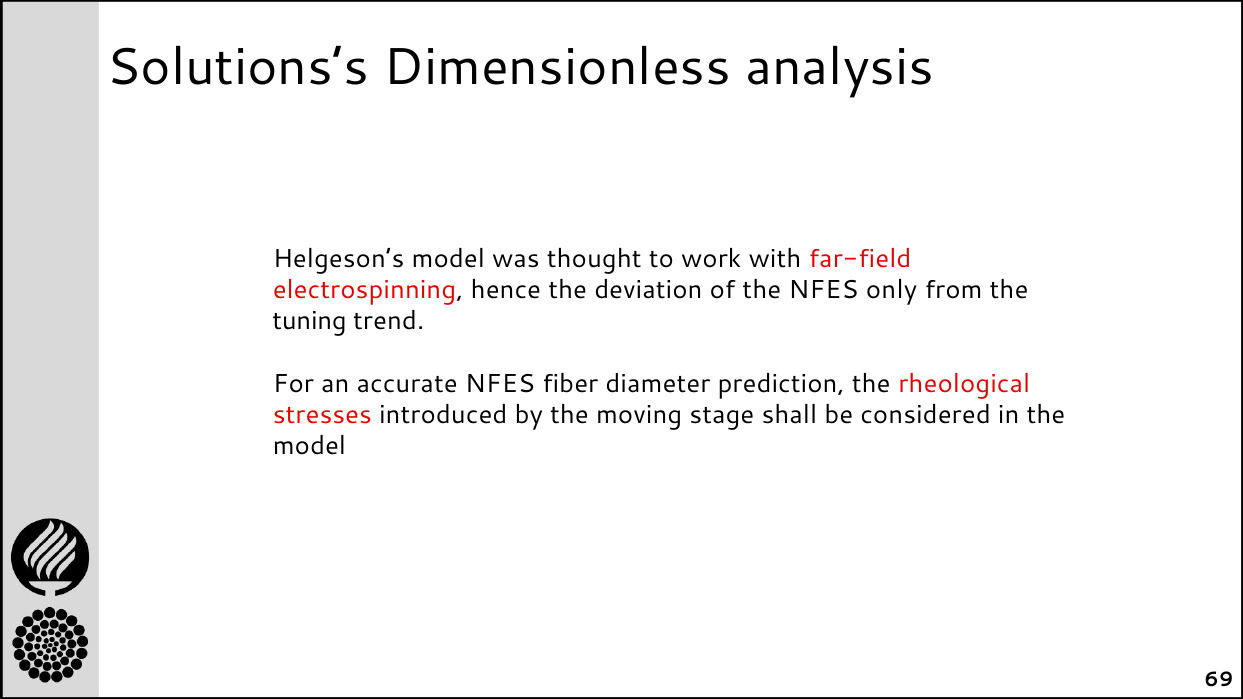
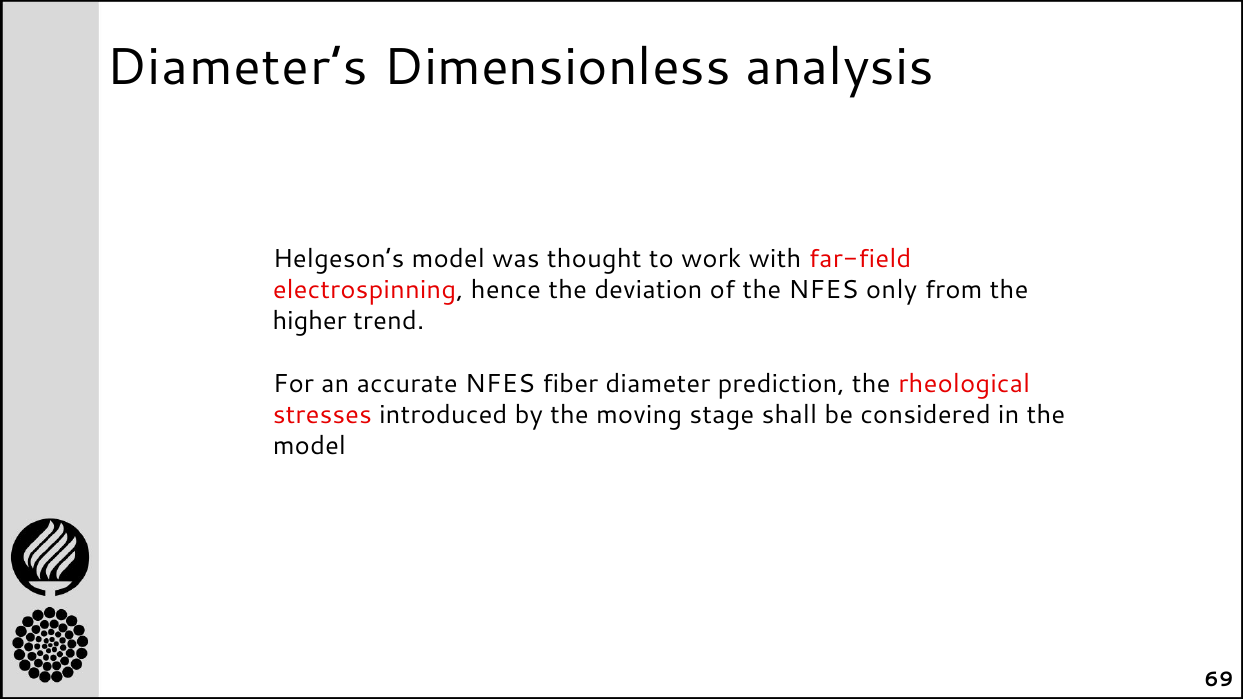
Solutions’s: Solutions’s -> Diameter’s
tuning: tuning -> higher
